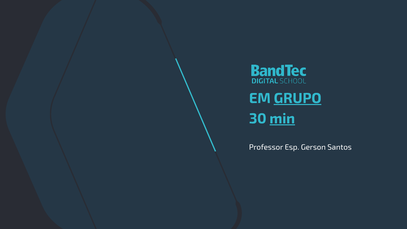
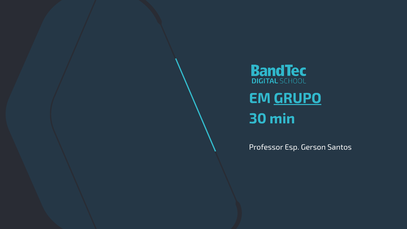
min underline: present -> none
